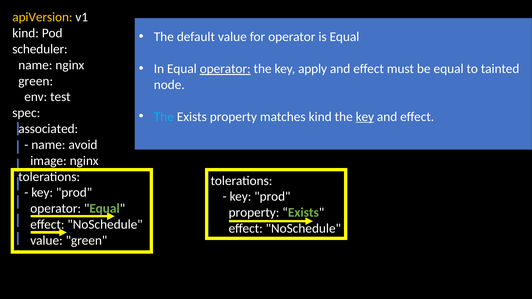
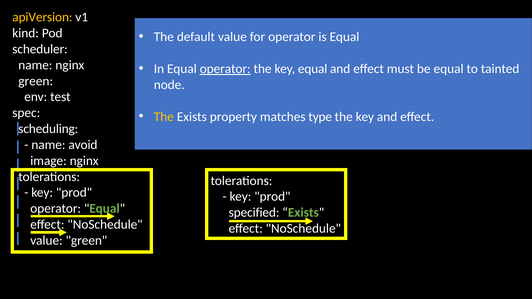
key apply: apply -> equal
The at (164, 117) colour: light blue -> yellow
matches kind: kind -> type
key at (365, 117) underline: present -> none
associated: associated -> scheduling
property at (254, 213): property -> specified
